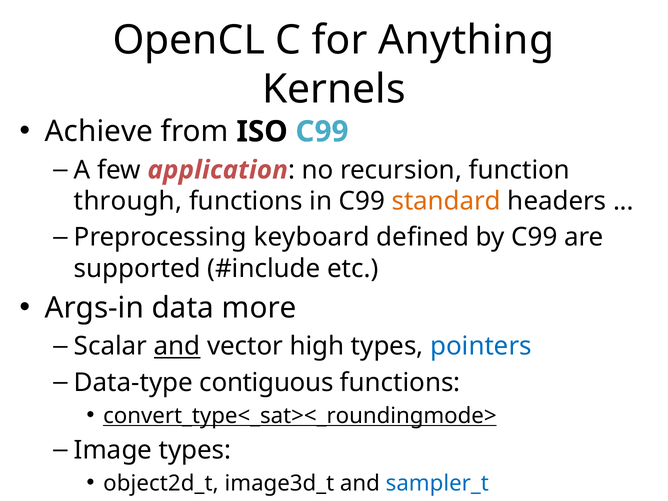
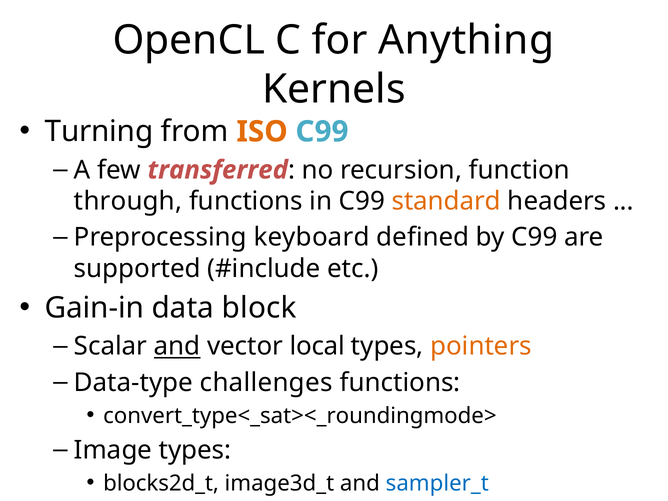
Achieve: Achieve -> Turning
ISO colour: black -> orange
application: application -> transferred
Args-in: Args-in -> Gain-in
more: more -> block
high: high -> local
pointers colour: blue -> orange
contiguous: contiguous -> challenges
convert_type<_sat><_roundingmode> underline: present -> none
object2d_t: object2d_t -> blocks2d_t
